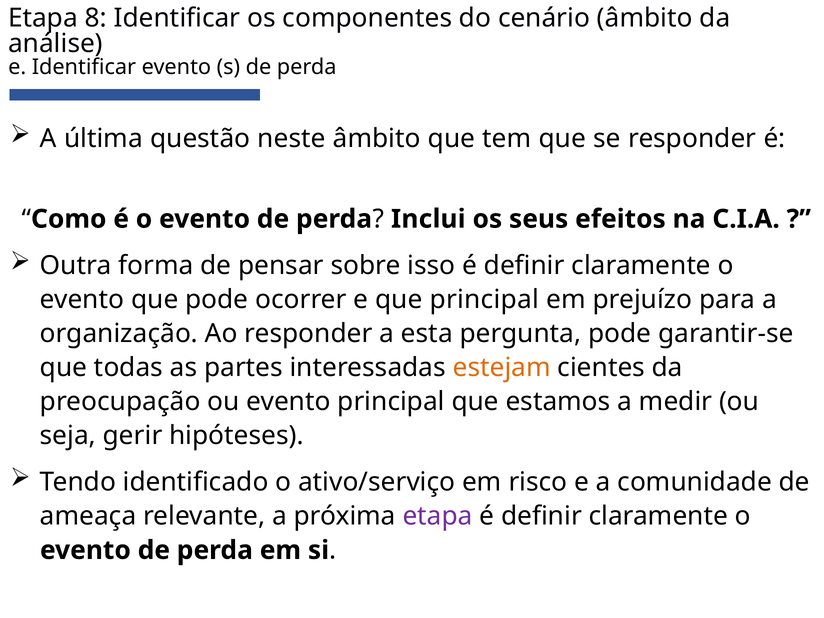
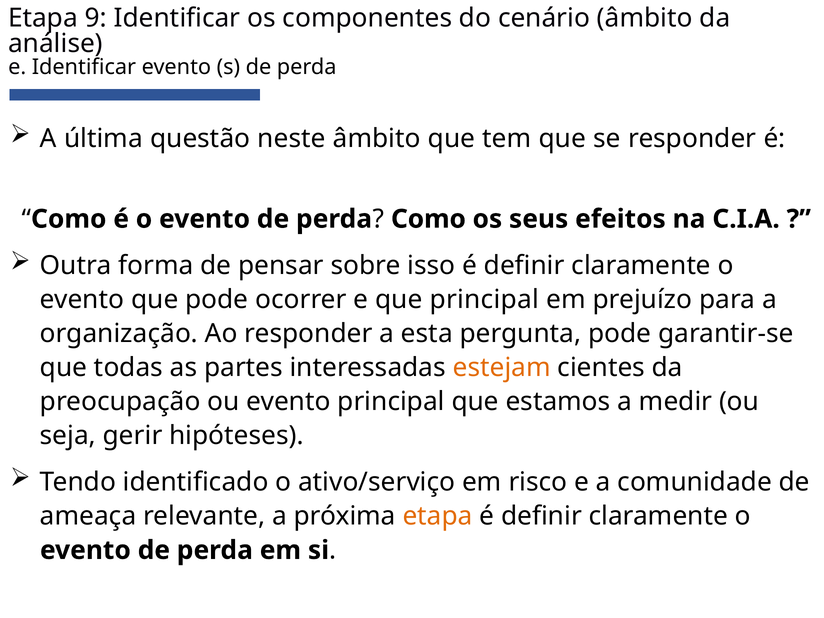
8: 8 -> 9
Inclui at (428, 219): Inclui -> Como
etapa at (438, 516) colour: purple -> orange
